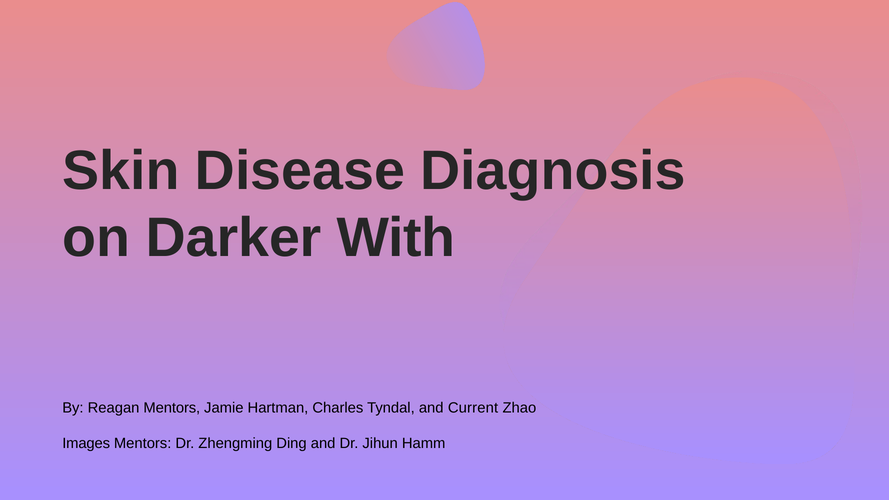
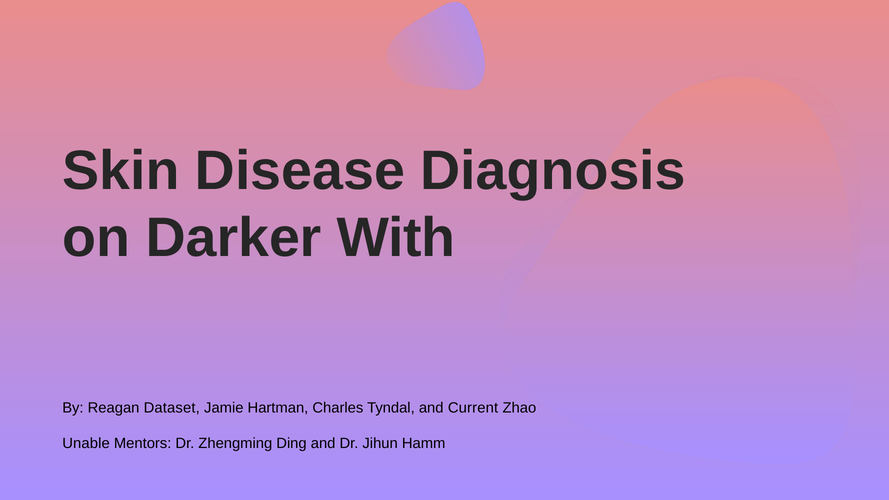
Reagan Mentors: Mentors -> Dataset
Images: Images -> Unable
